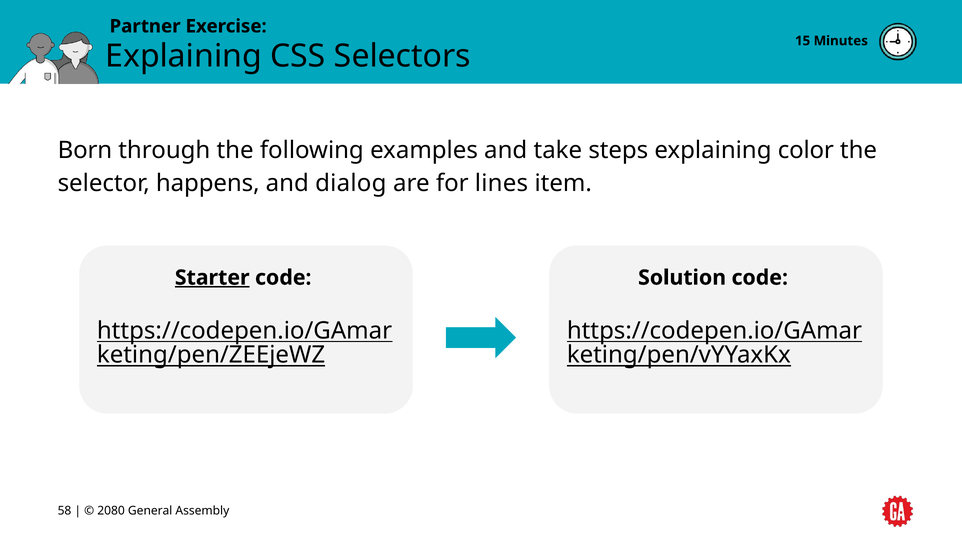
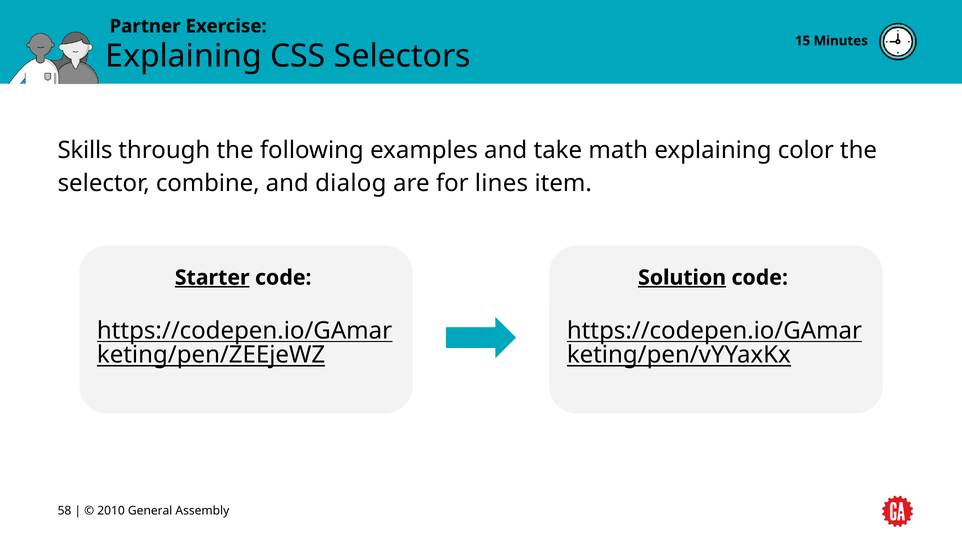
Born: Born -> Skills
steps: steps -> math
happens: happens -> combine
Solution underline: none -> present
2080: 2080 -> 2010
